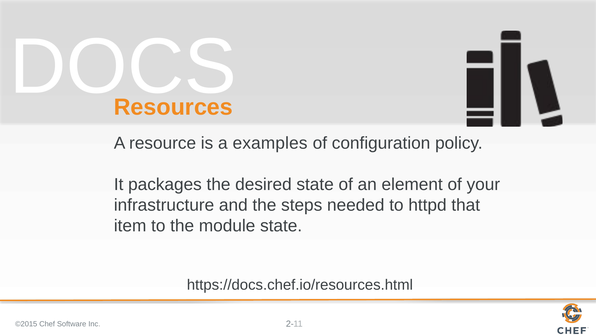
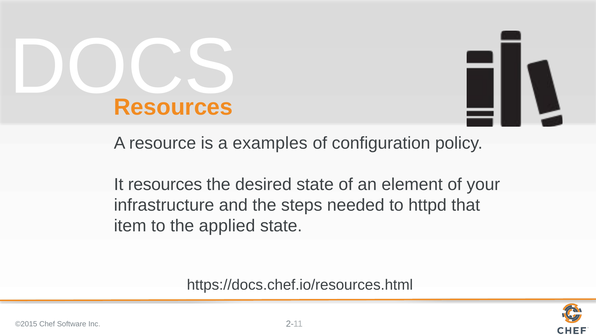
It packages: packages -> resources
module: module -> applied
